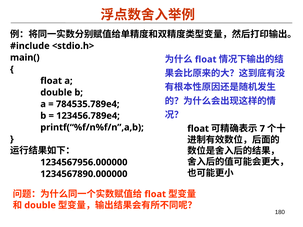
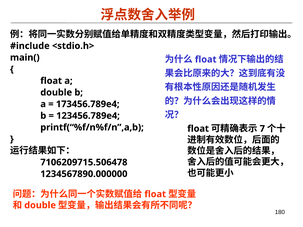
784535.789e4: 784535.789e4 -> 173456.789e4
1234567956.000000: 1234567956.000000 -> 7106209715.506478
